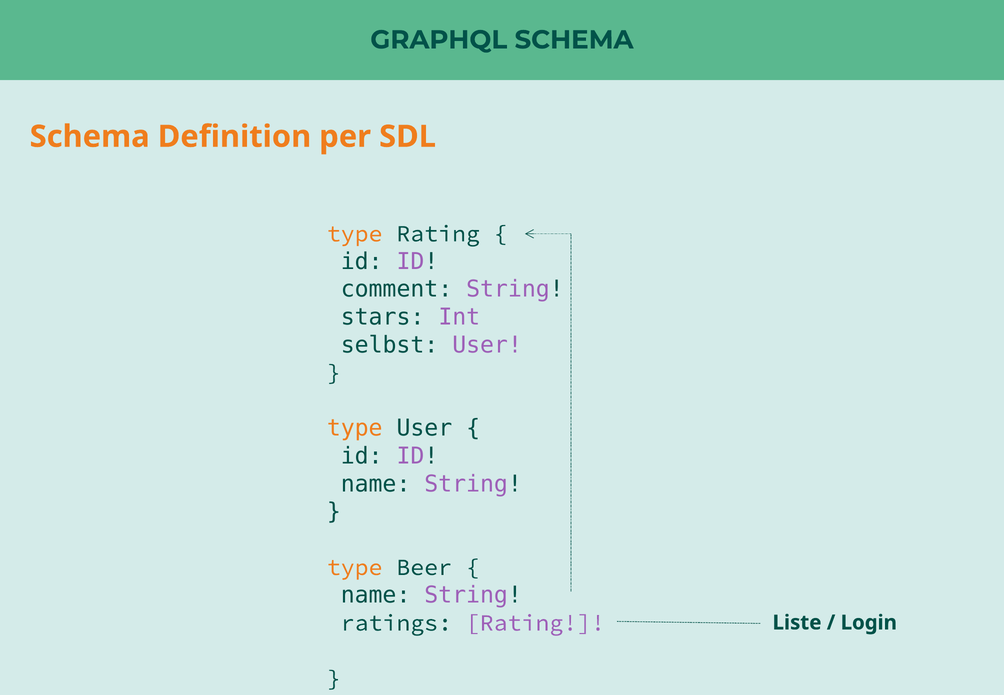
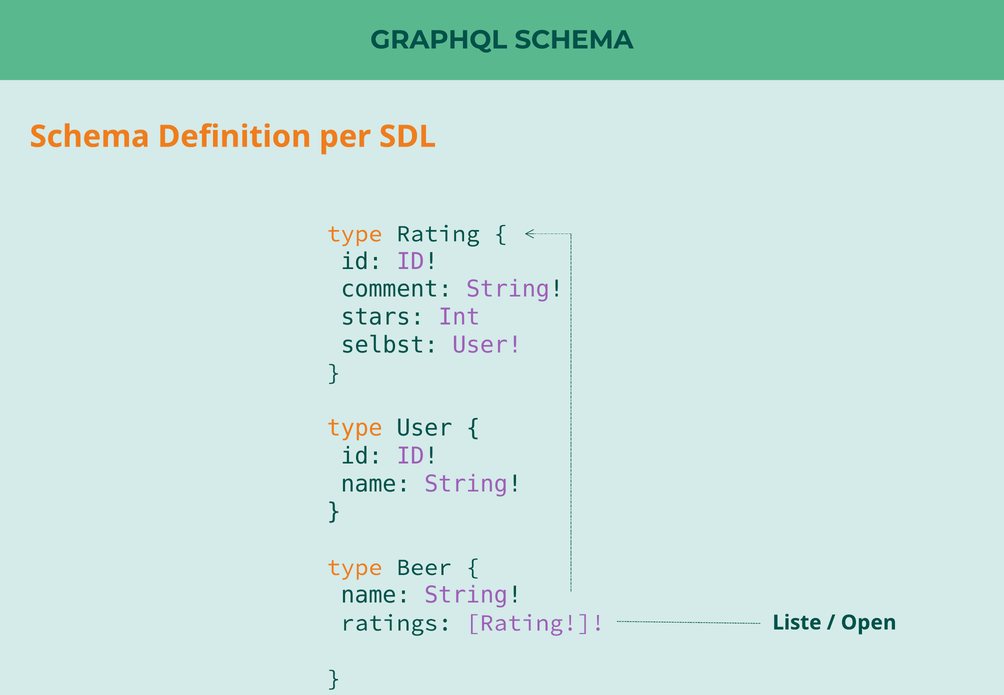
Login: Login -> Open
